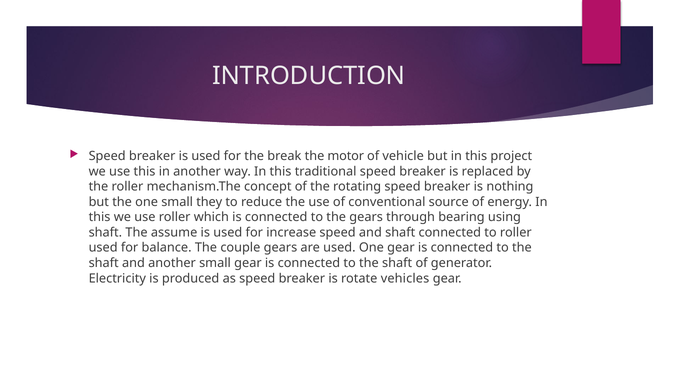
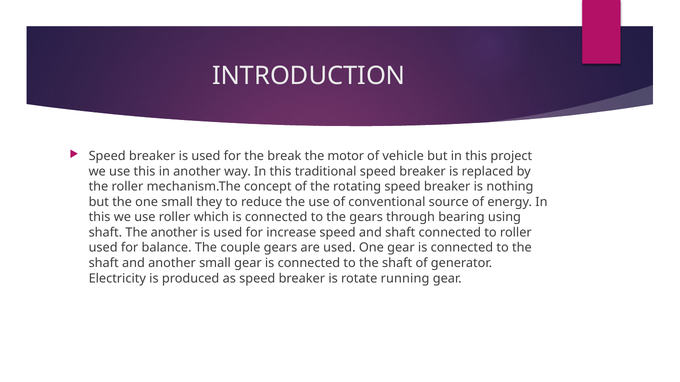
The assume: assume -> another
vehicles: vehicles -> running
